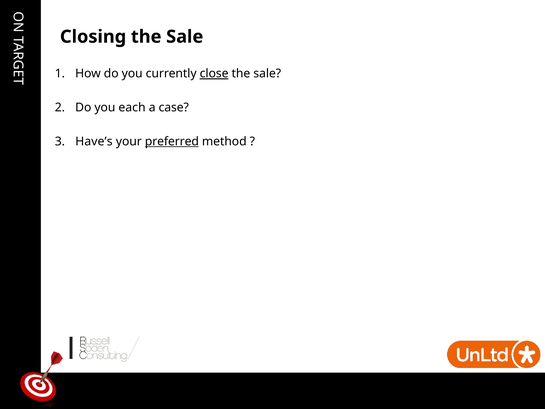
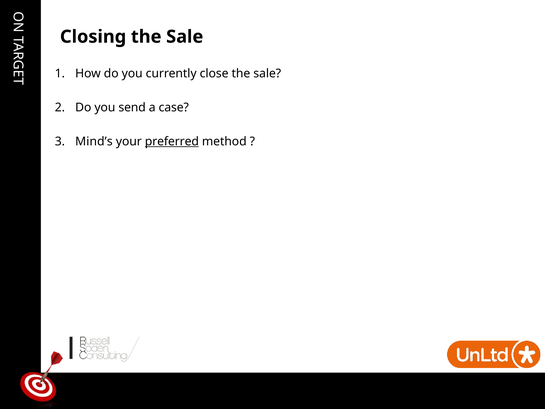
close underline: present -> none
each: each -> send
Have’s: Have’s -> Mind’s
